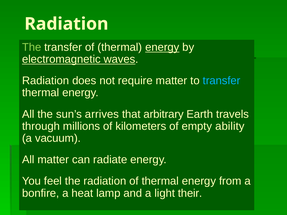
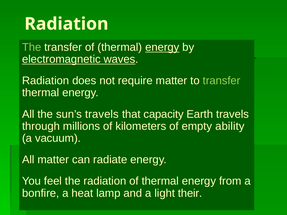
transfer at (222, 81) colour: light blue -> light green
sun’s arrives: arrives -> travels
arbitrary: arbitrary -> capacity
